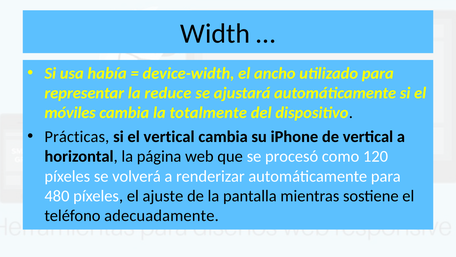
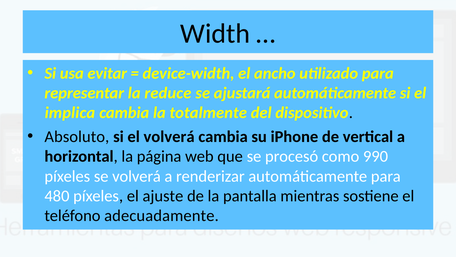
había: había -> evitar
móviles: móviles -> implica
Prácticas: Prácticas -> Absoluto
el vertical: vertical -> volverá
120: 120 -> 990
